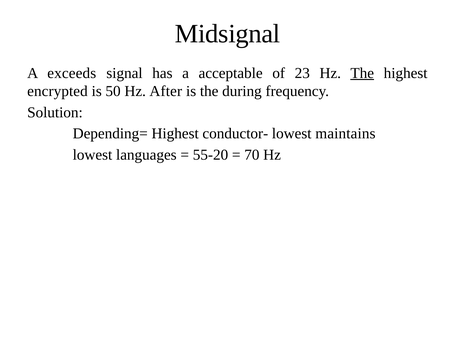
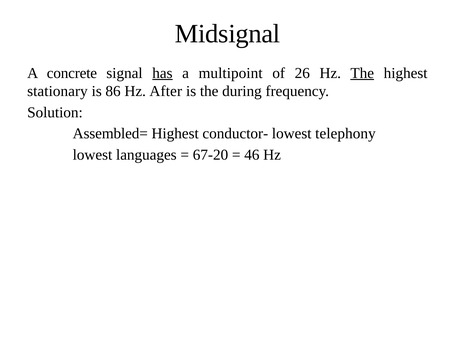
exceeds: exceeds -> concrete
has underline: none -> present
acceptable: acceptable -> multipoint
23: 23 -> 26
encrypted: encrypted -> stationary
50: 50 -> 86
Depending=: Depending= -> Assembled=
maintains: maintains -> telephony
55-20: 55-20 -> 67-20
70: 70 -> 46
